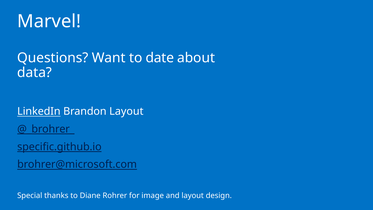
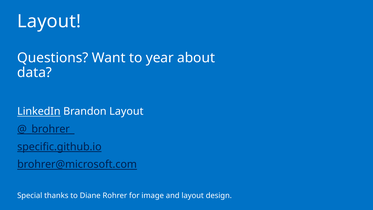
Marvel at (49, 21): Marvel -> Layout
date: date -> year
